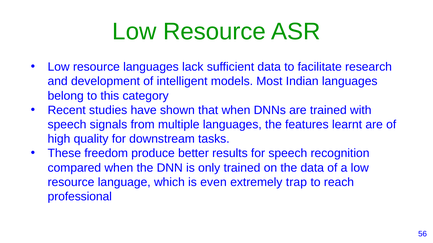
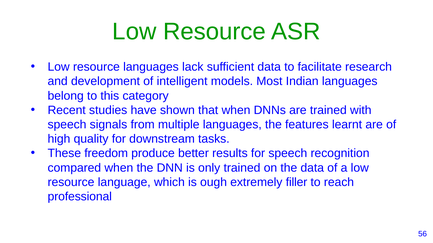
even: even -> ough
trap: trap -> filler
